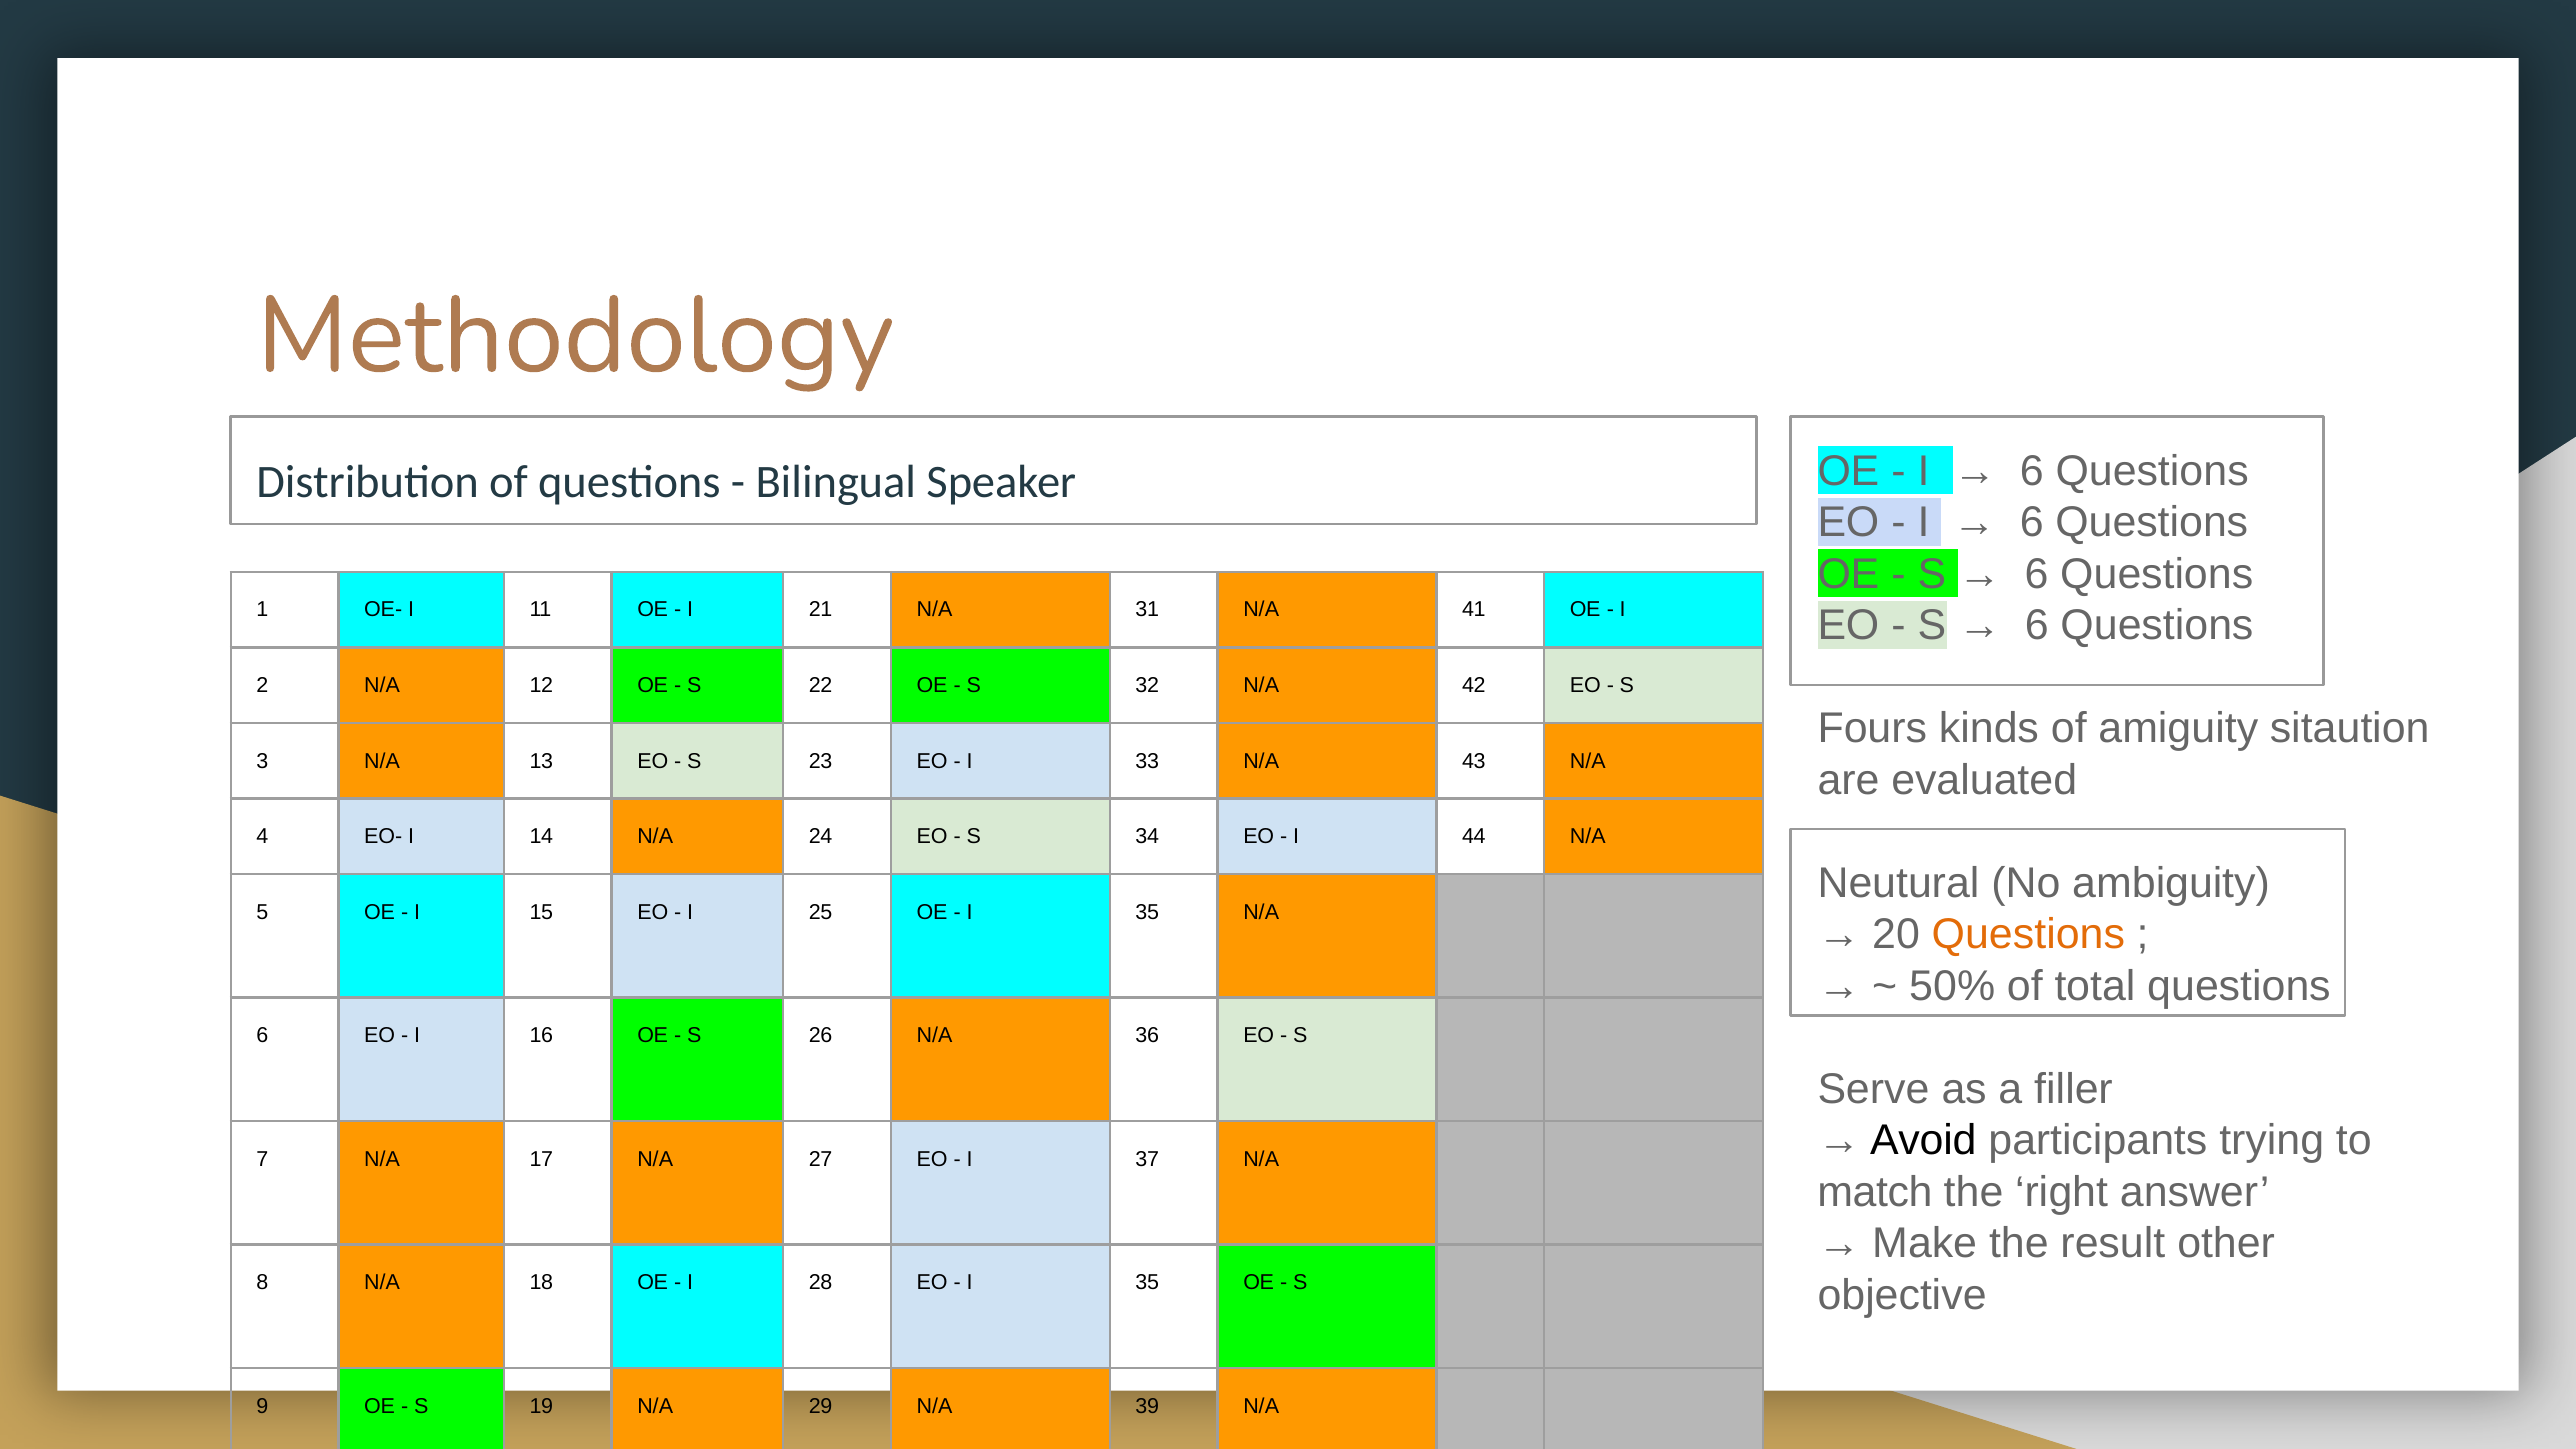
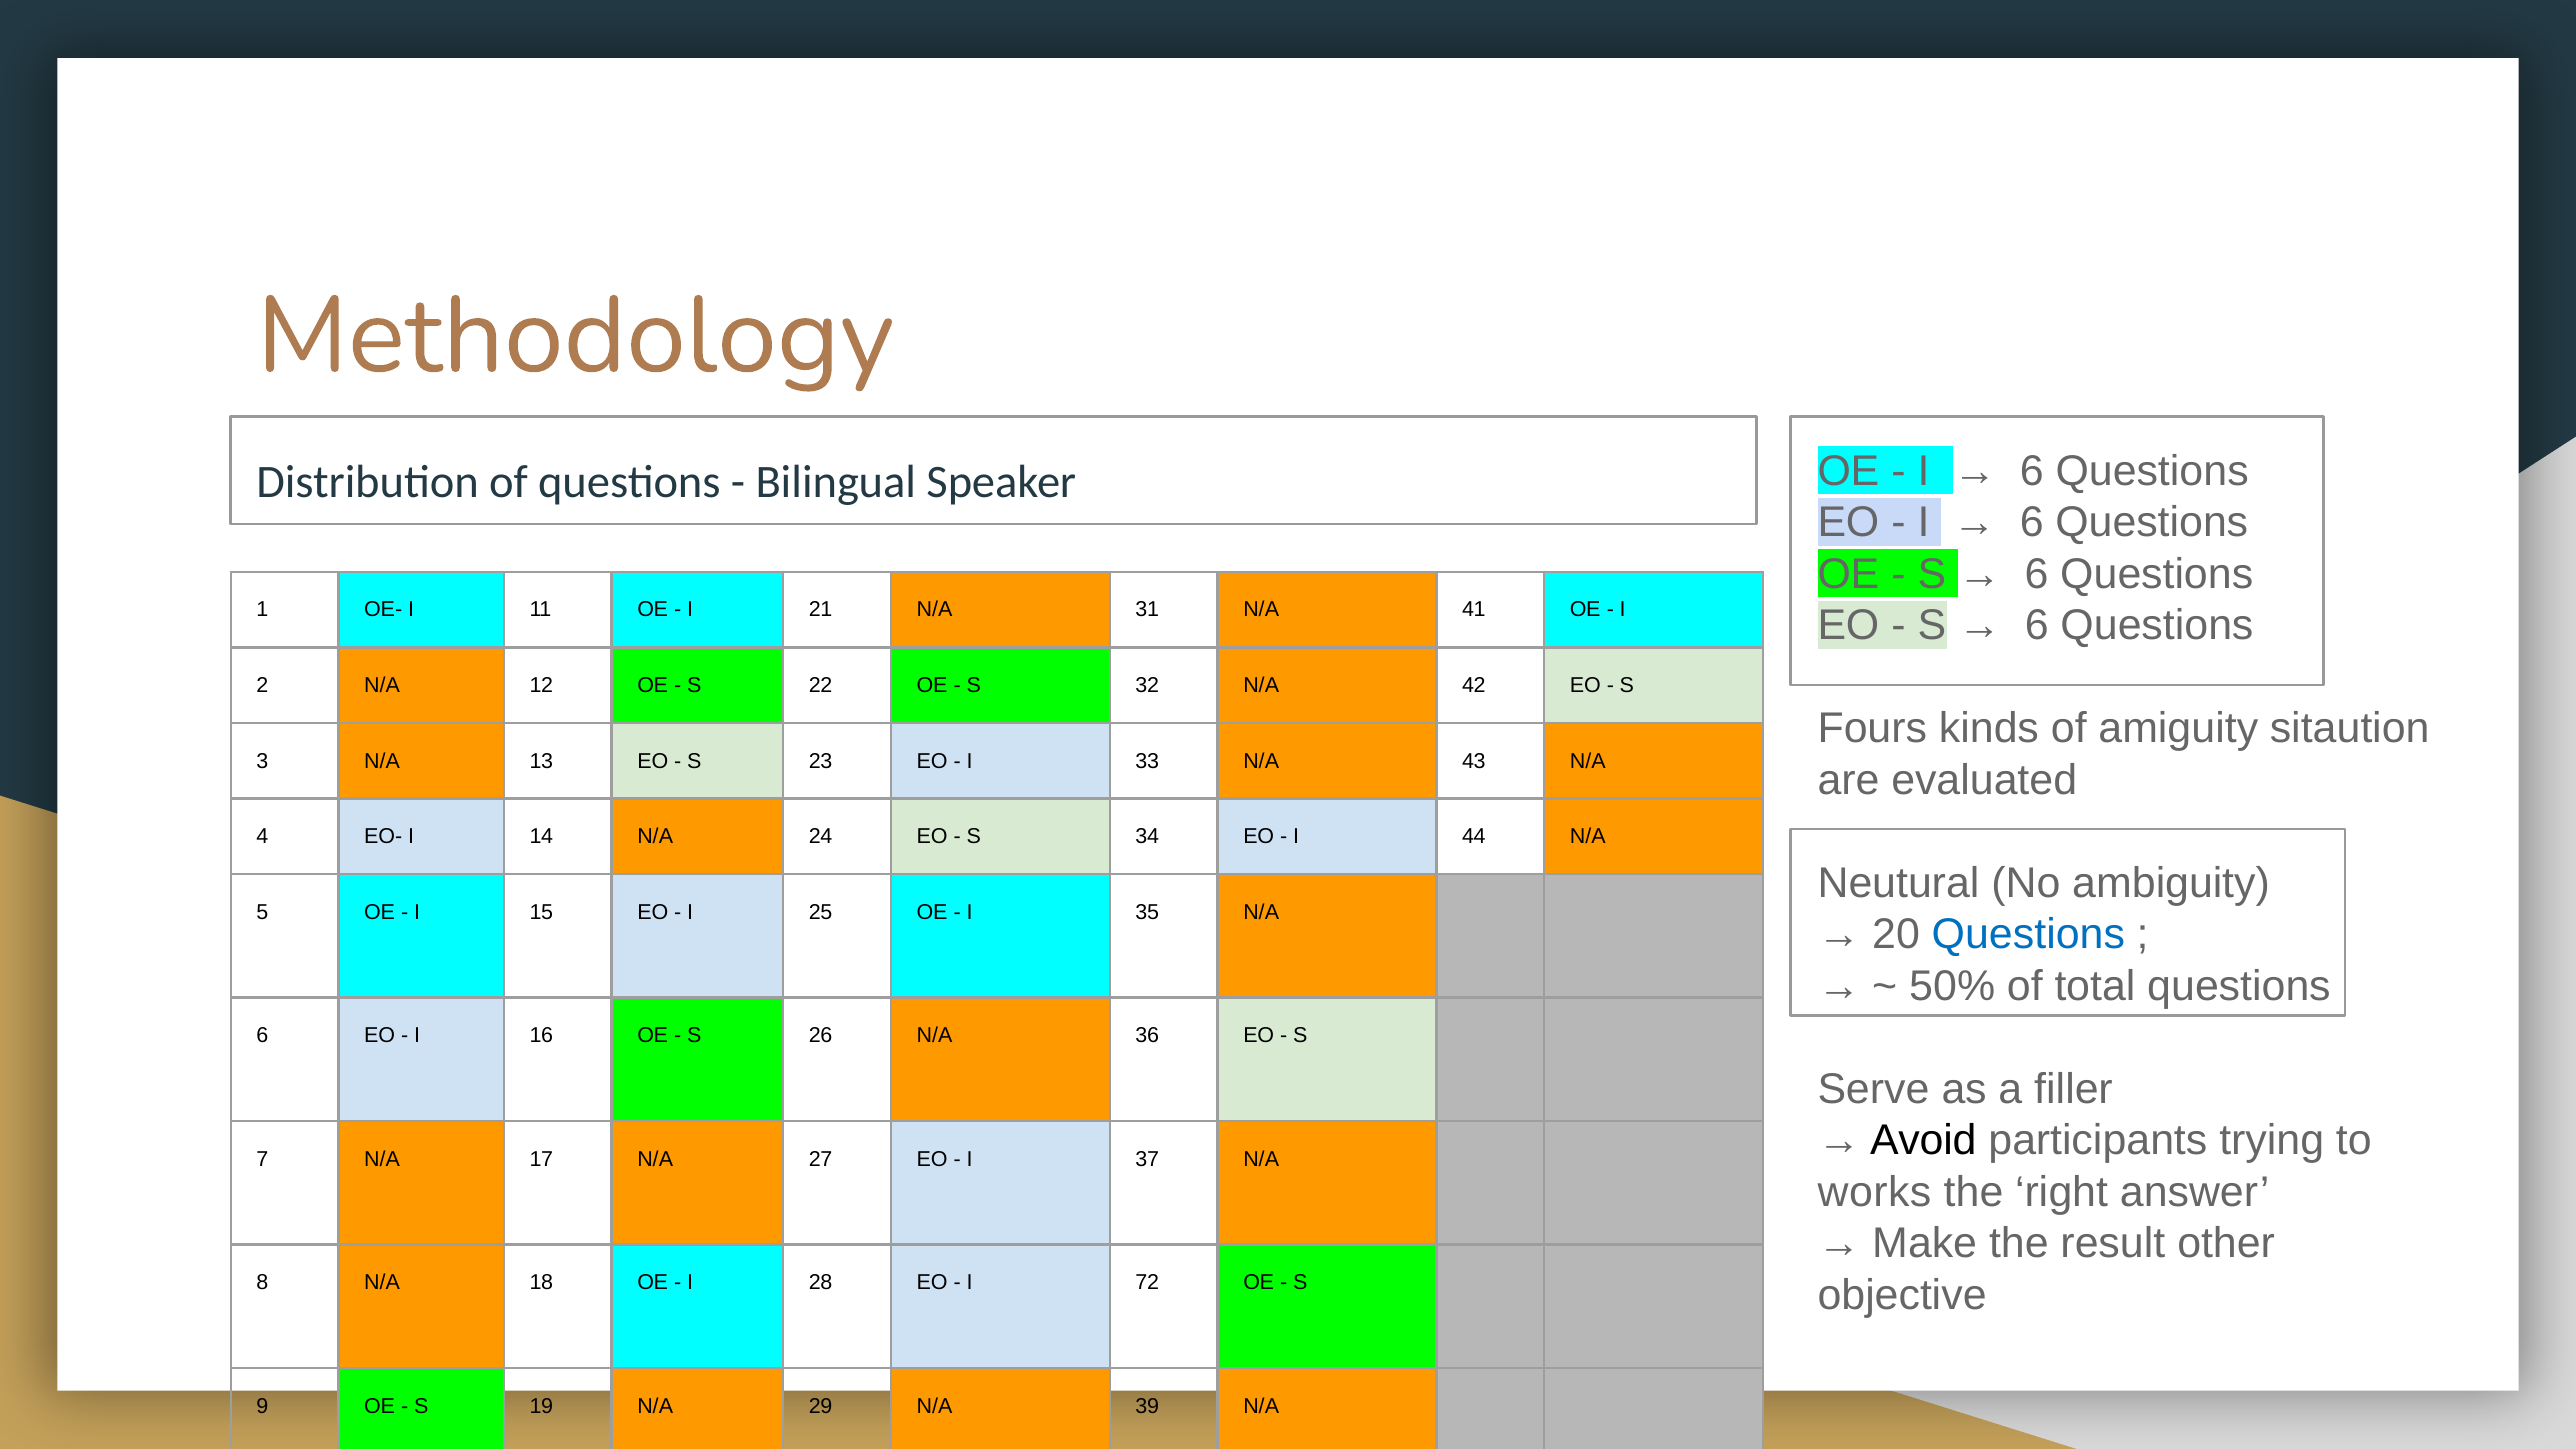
Questions at (2028, 935) colour: orange -> blue
match: match -> works
35 at (1147, 1283): 35 -> 72
